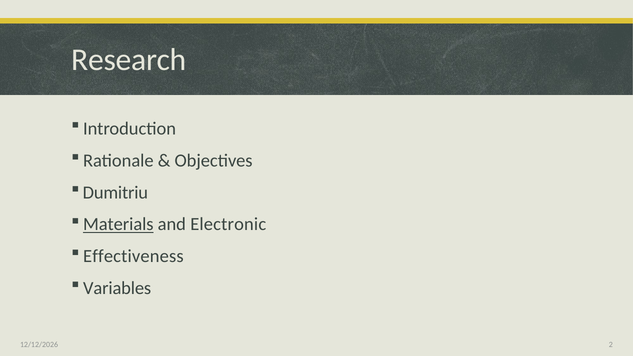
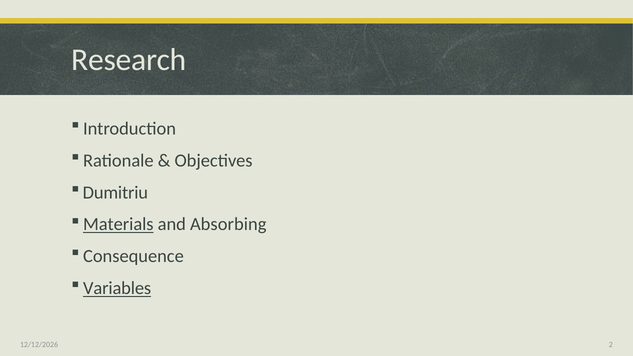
Electronic: Electronic -> Absorbing
Effectiveness: Effectiveness -> Consequence
Variables underline: none -> present
